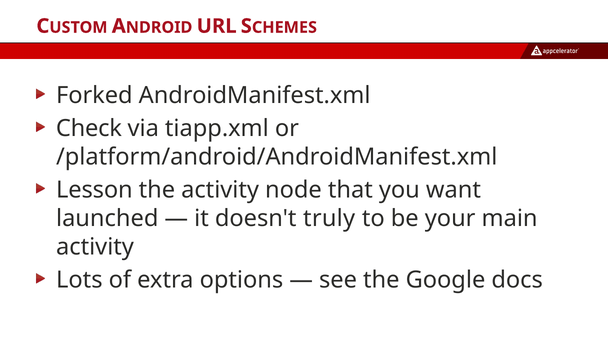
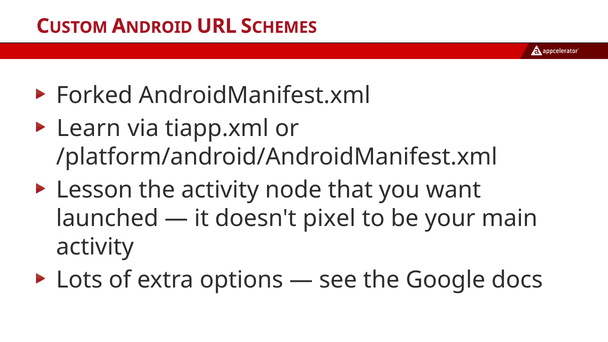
Check: Check -> Learn
truly: truly -> pixel
